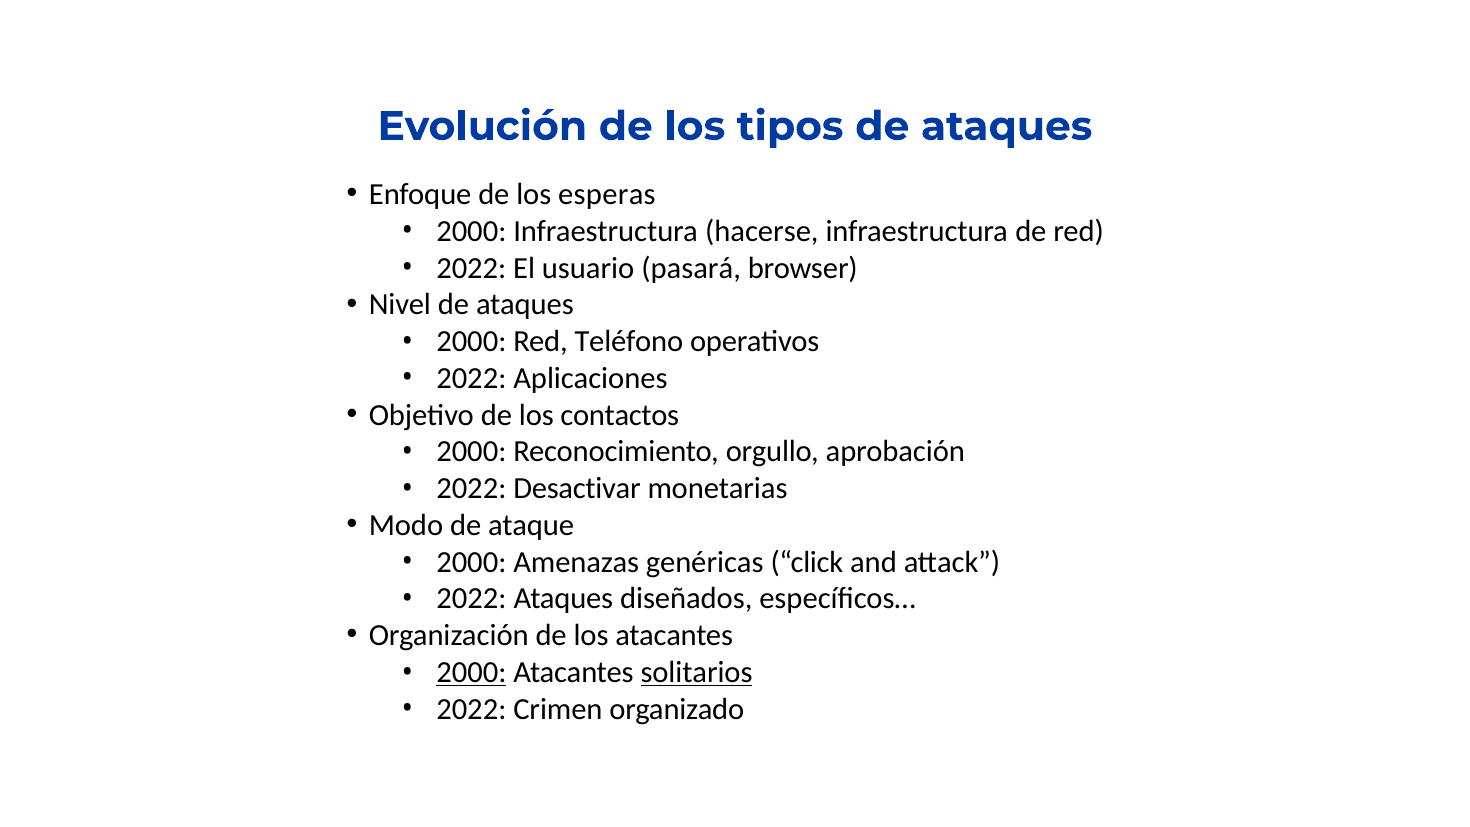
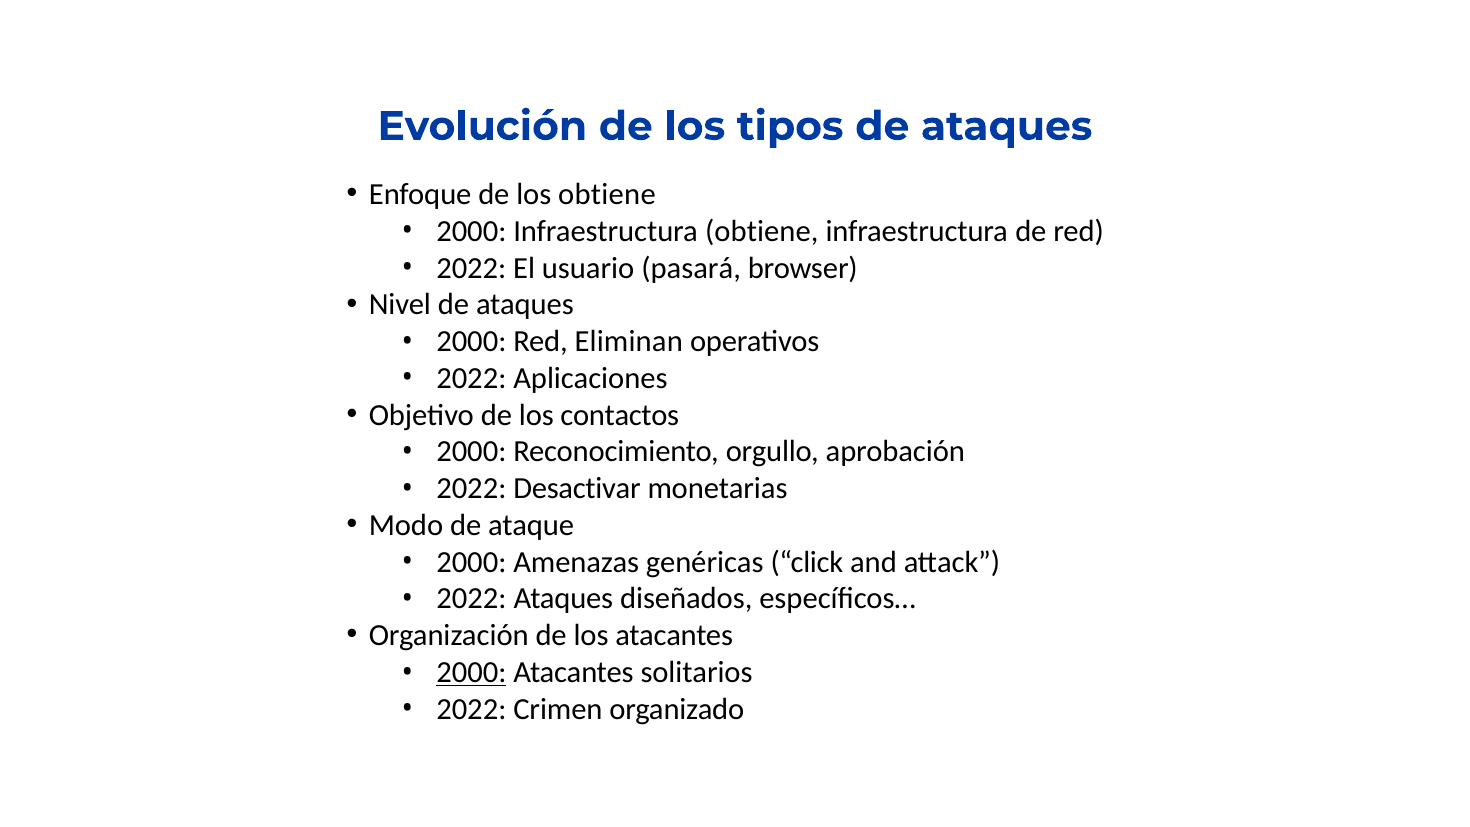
los esperas: esperas -> obtiene
Infraestructura hacerse: hacerse -> obtiene
Teléfono: Teléfono -> Eliminan
solitarios underline: present -> none
